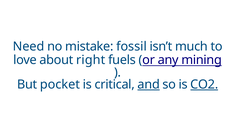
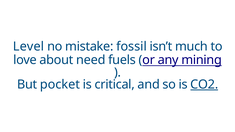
Need: Need -> Level
right: right -> need
and underline: present -> none
